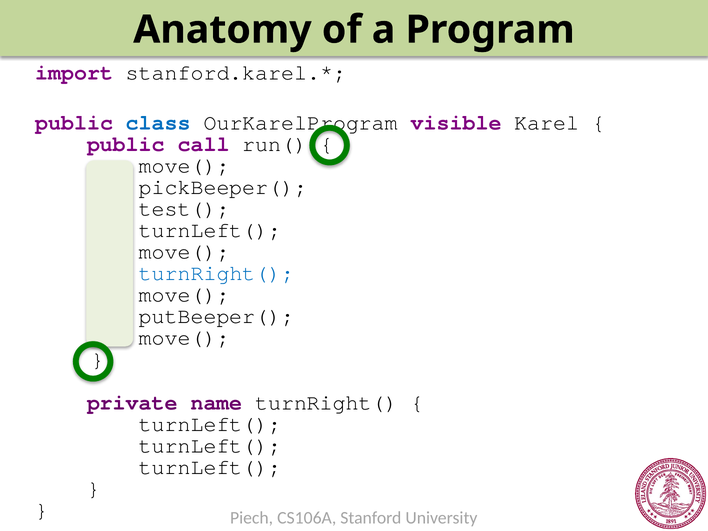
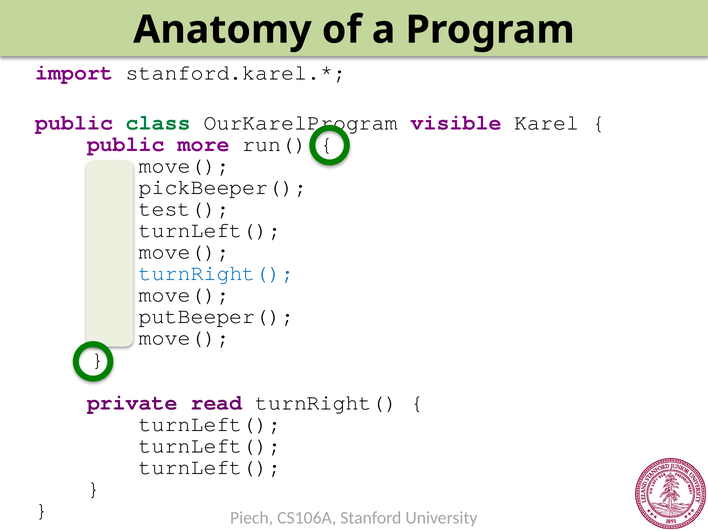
class colour: blue -> green
call: call -> more
name: name -> read
